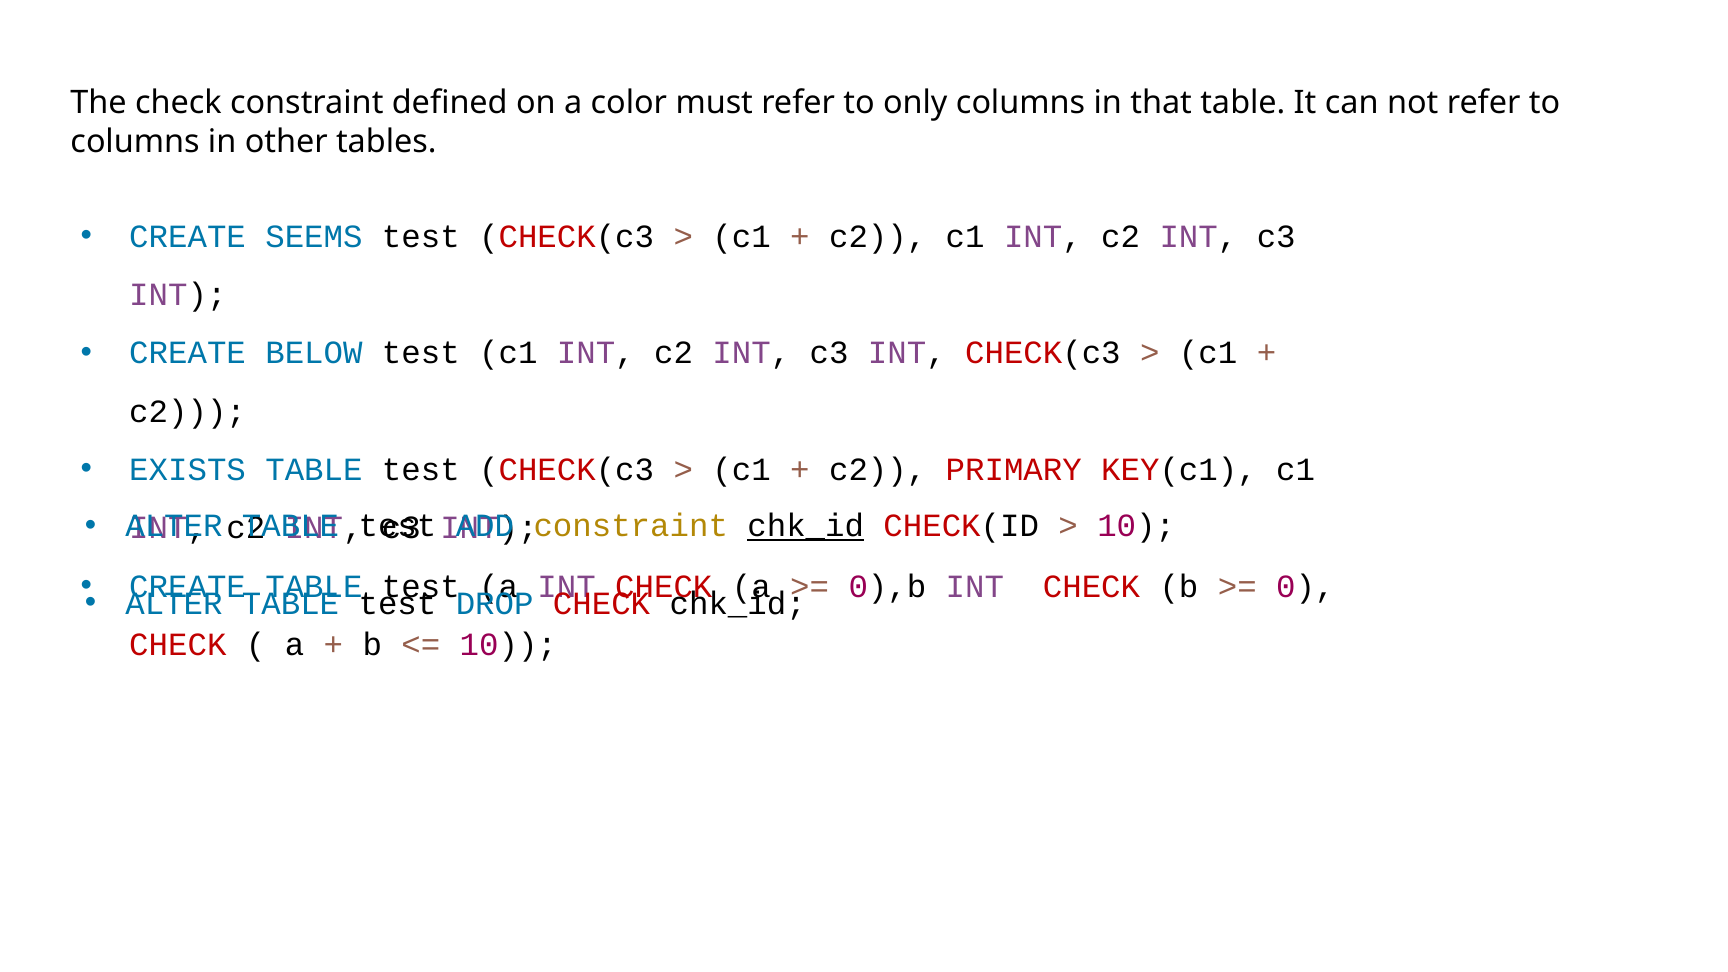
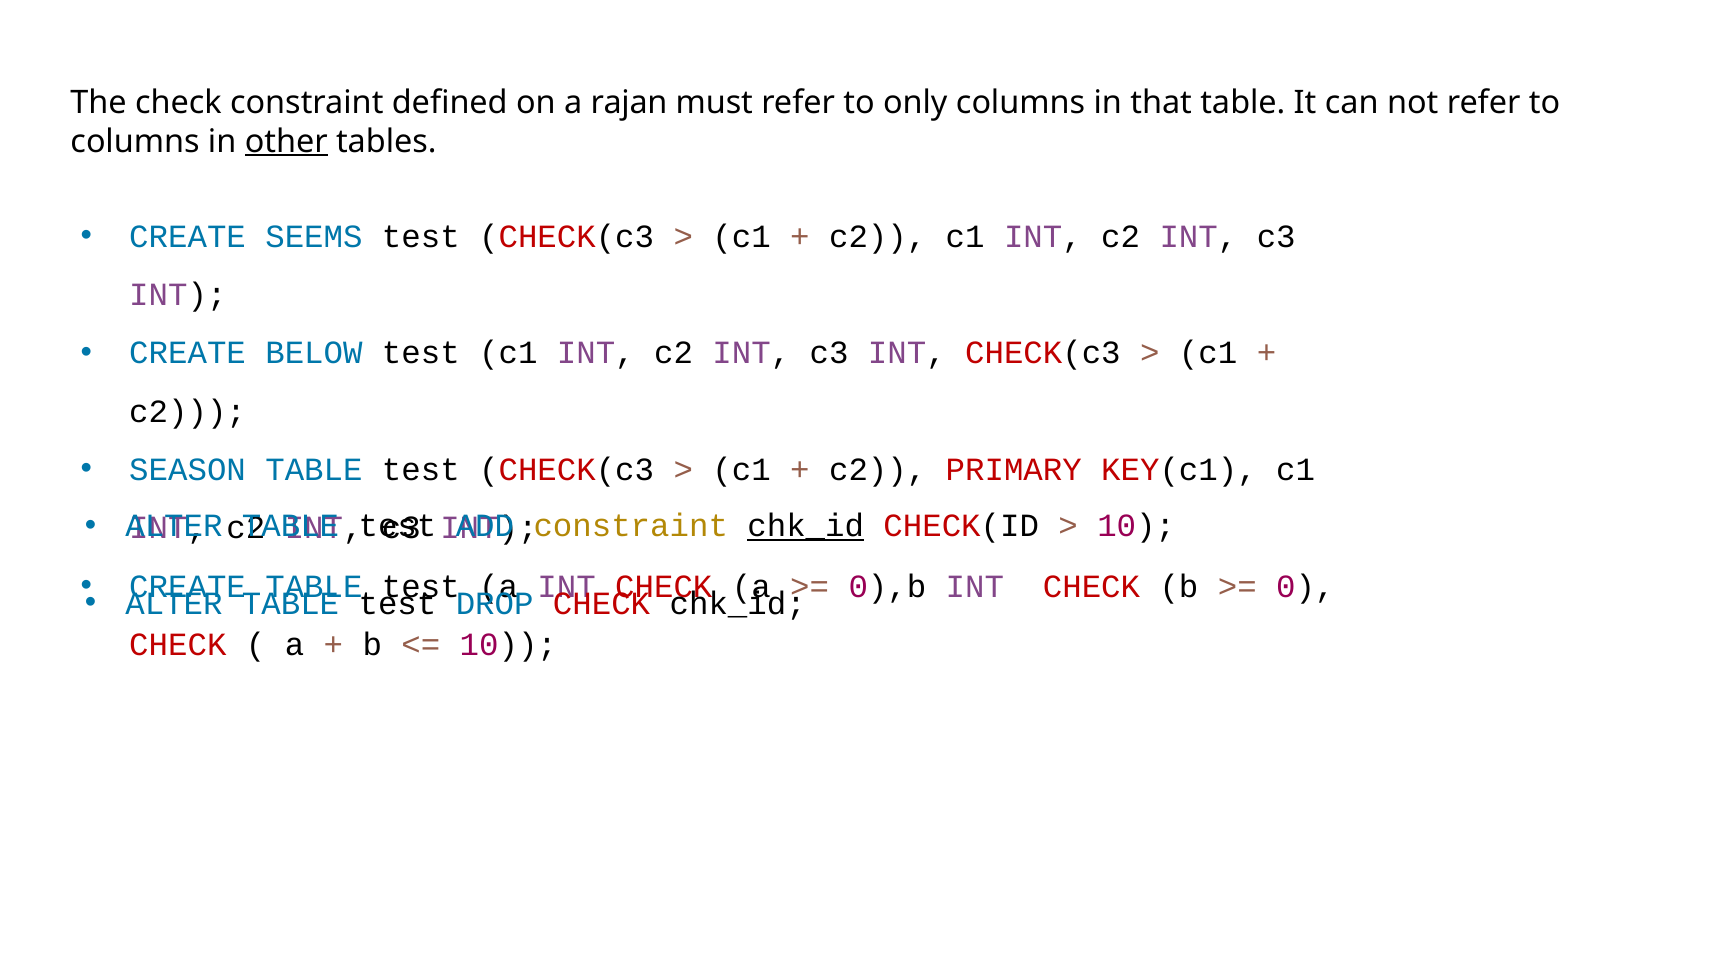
color: color -> rajan
other underline: none -> present
EXISTS: EXISTS -> SEASON
